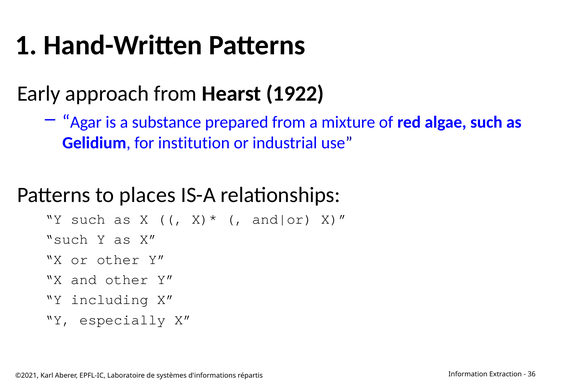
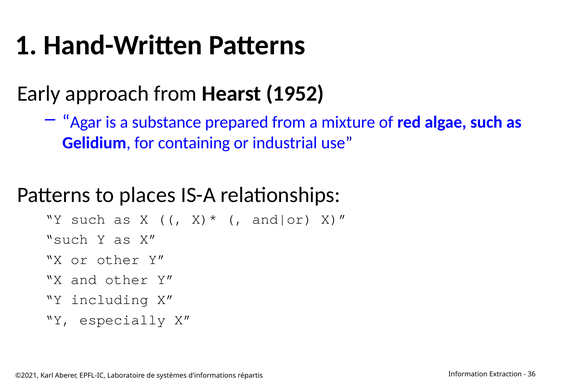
1922: 1922 -> 1952
institution: institution -> containing
